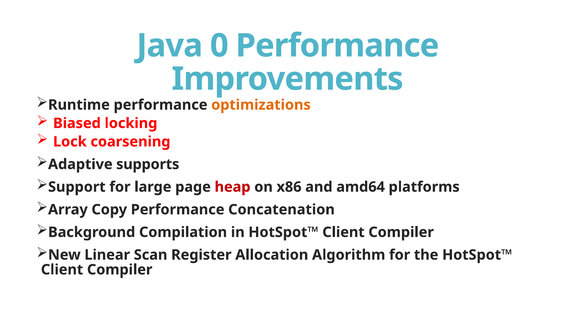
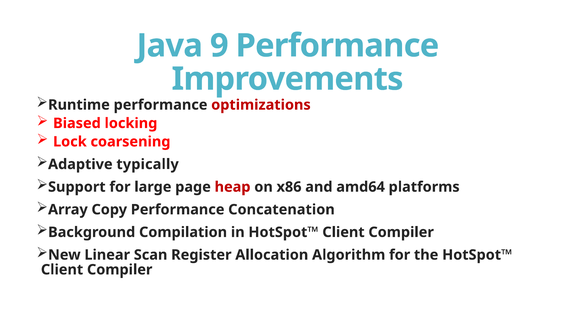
0: 0 -> 9
optimizations colour: orange -> red
supports: supports -> typically
